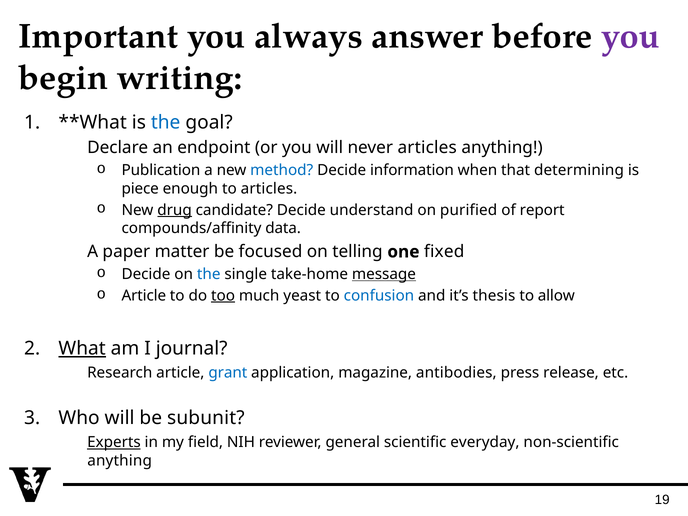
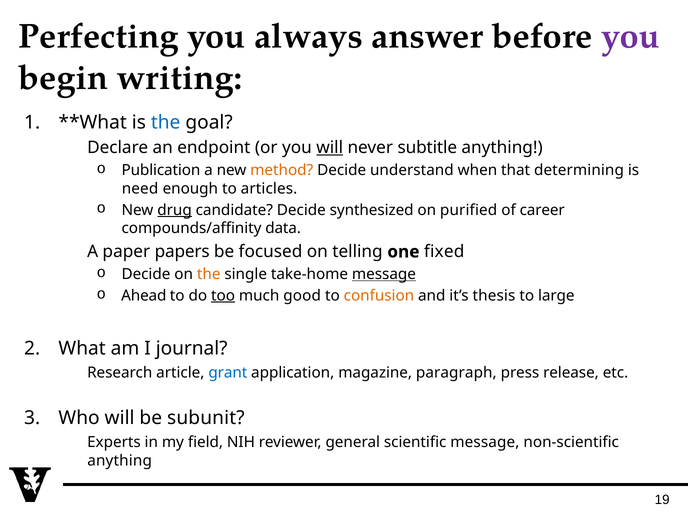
Important: Important -> Perfecting
will at (330, 148) underline: none -> present
never articles: articles -> subtitle
method colour: blue -> orange
information: information -> understand
piece: piece -> need
understand: understand -> synthesized
report: report -> career
matter: matter -> papers
the at (209, 274) colour: blue -> orange
Article at (144, 296): Article -> Ahead
yeast: yeast -> good
confusion colour: blue -> orange
allow: allow -> large
What underline: present -> none
antibodies: antibodies -> paragraph
Experts underline: present -> none
scientific everyday: everyday -> message
